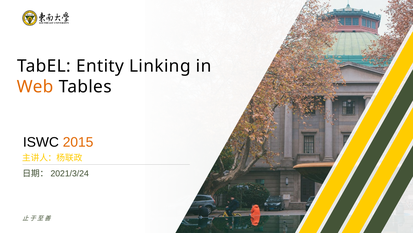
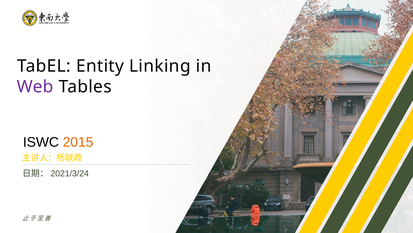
Web colour: orange -> purple
